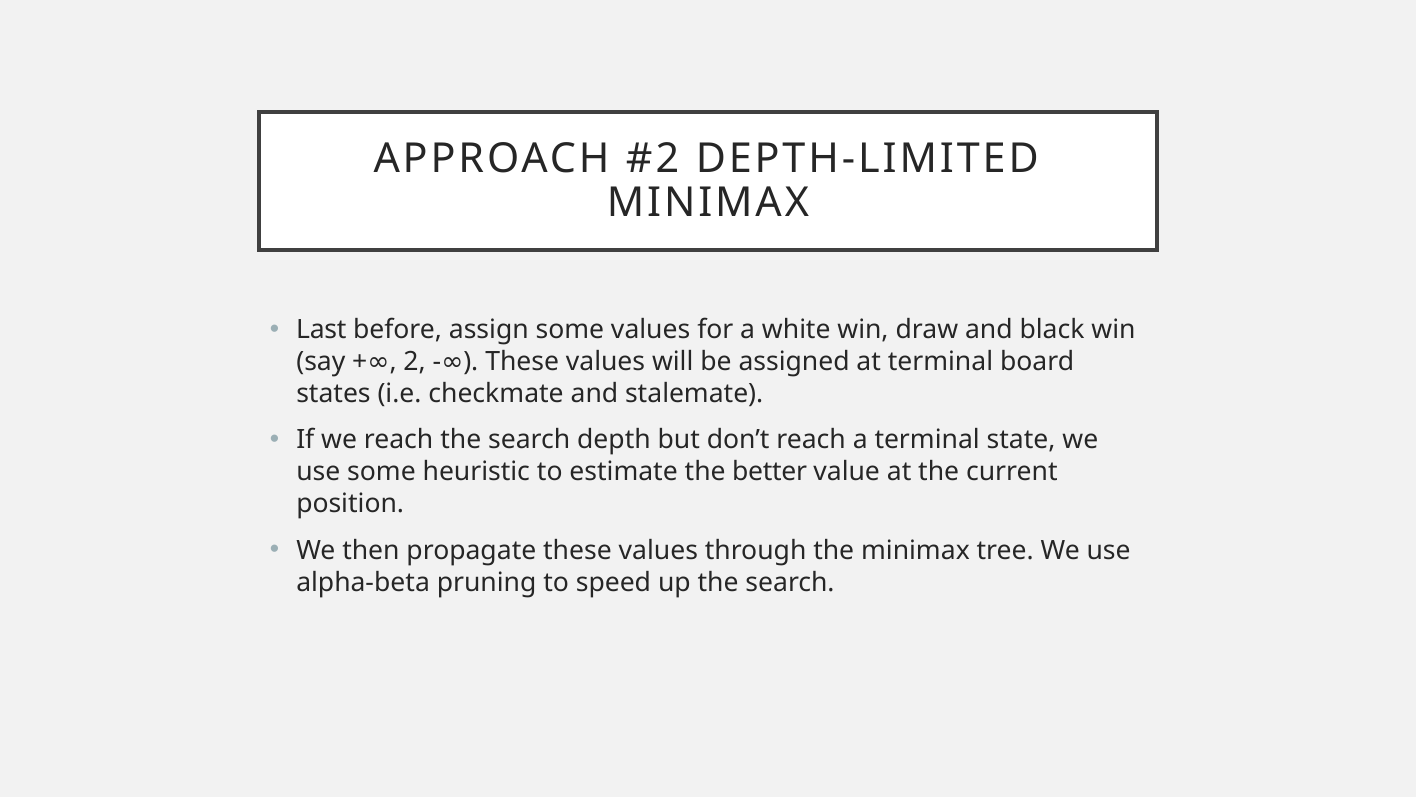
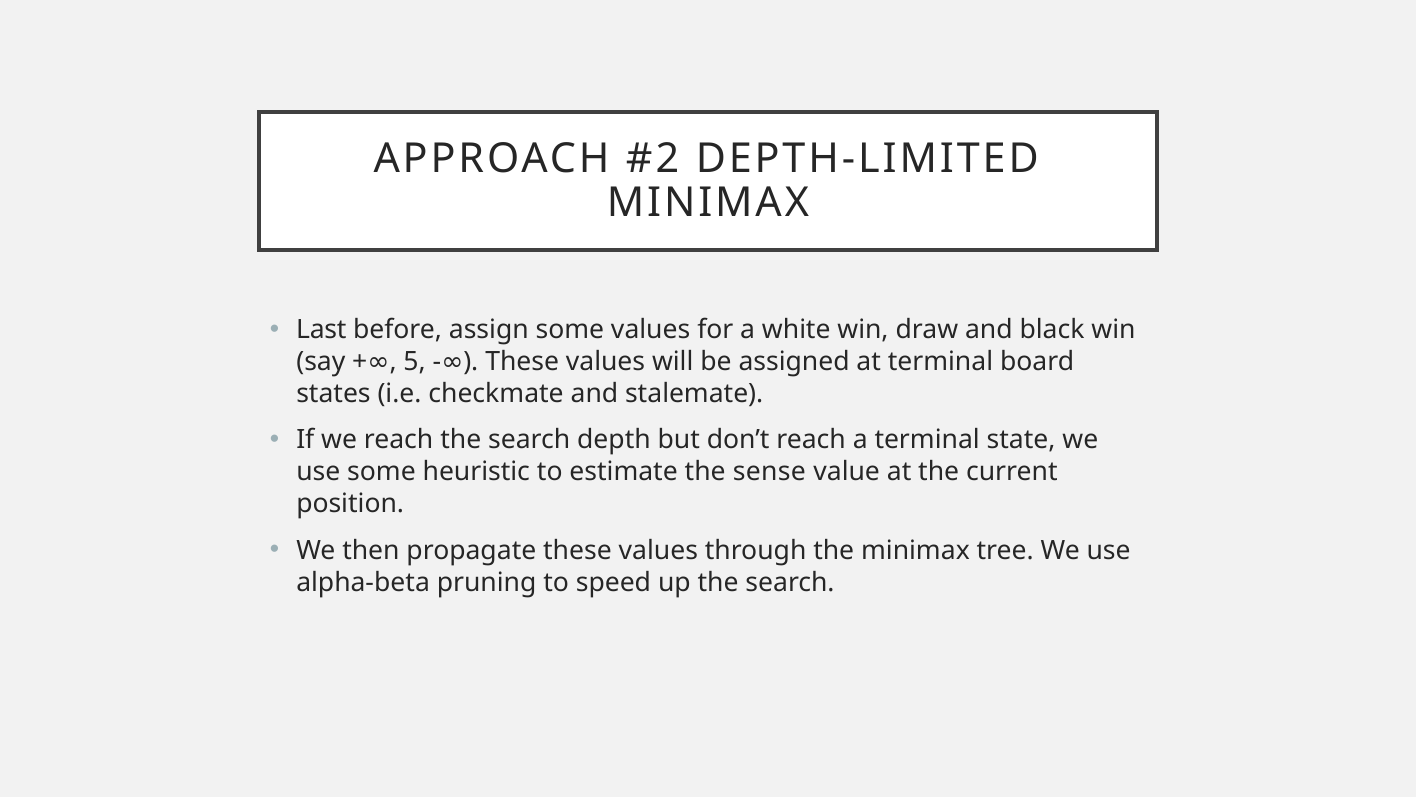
2: 2 -> 5
better: better -> sense
